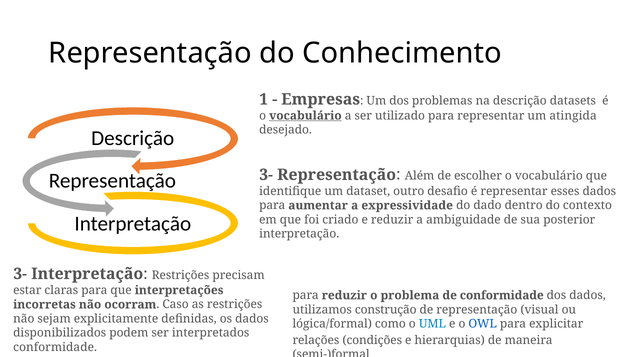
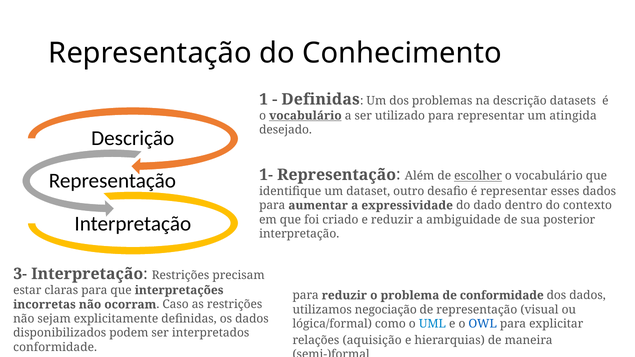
Empresas at (321, 99): Empresas -> Definidas
3- at (266, 175): 3- -> 1-
escolher underline: none -> present
construção: construção -> negociação
condições: condições -> aquisição
